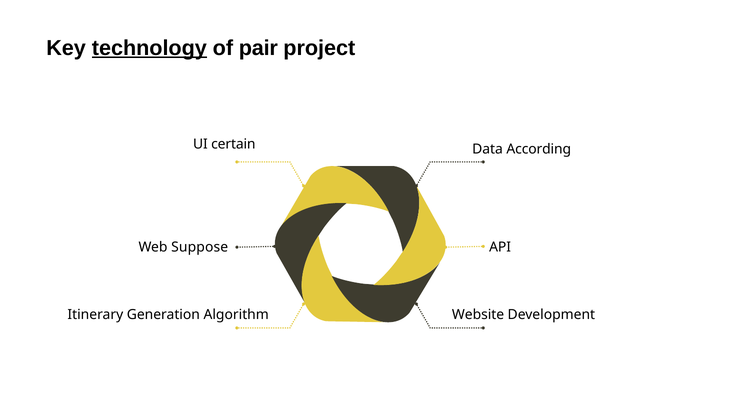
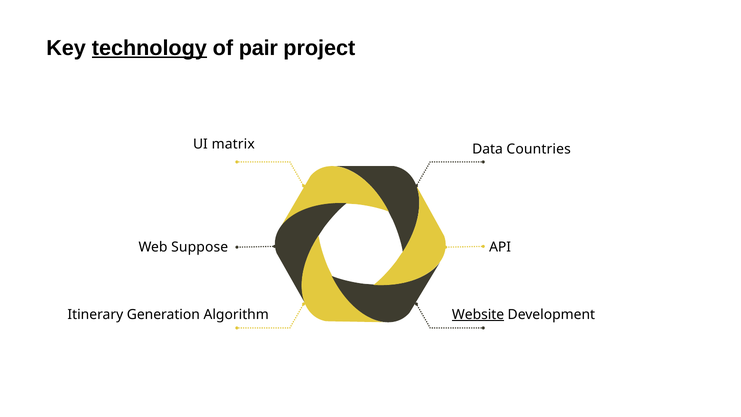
certain: certain -> matrix
According: According -> Countries
Website underline: none -> present
